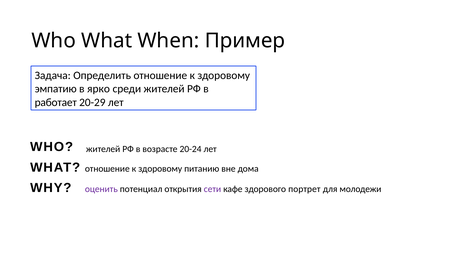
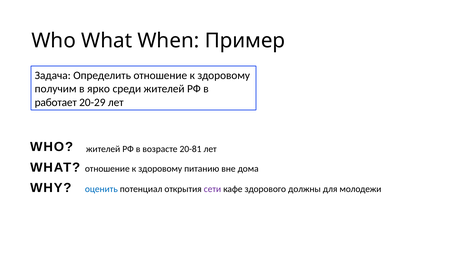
эмпатию: эмпатию -> получим
20-24: 20-24 -> 20-81
оценить colour: purple -> blue
портрет: портрет -> должны
